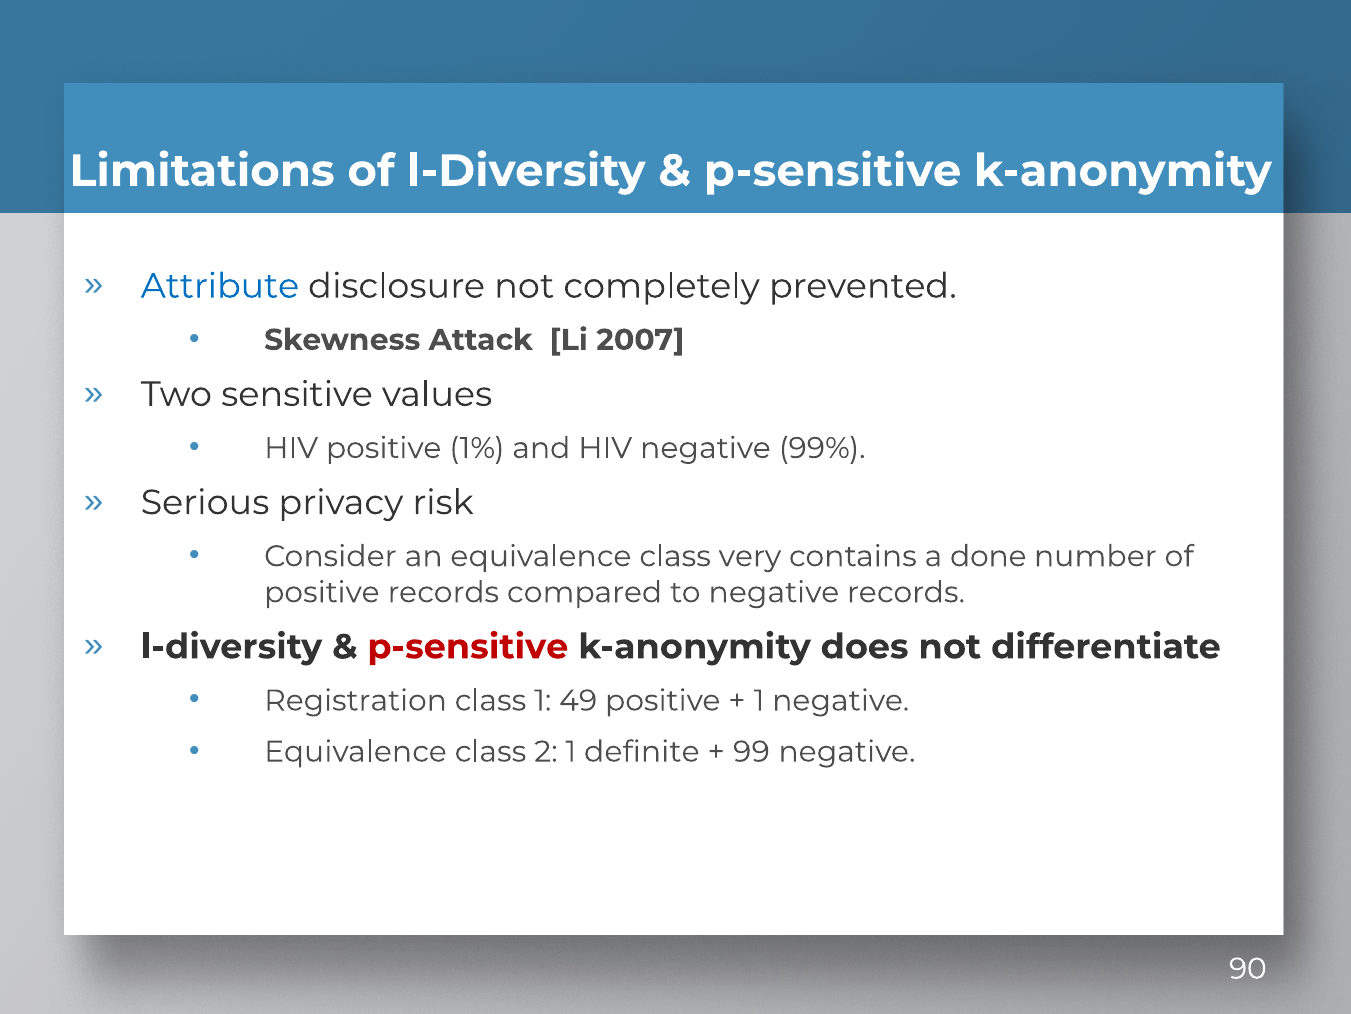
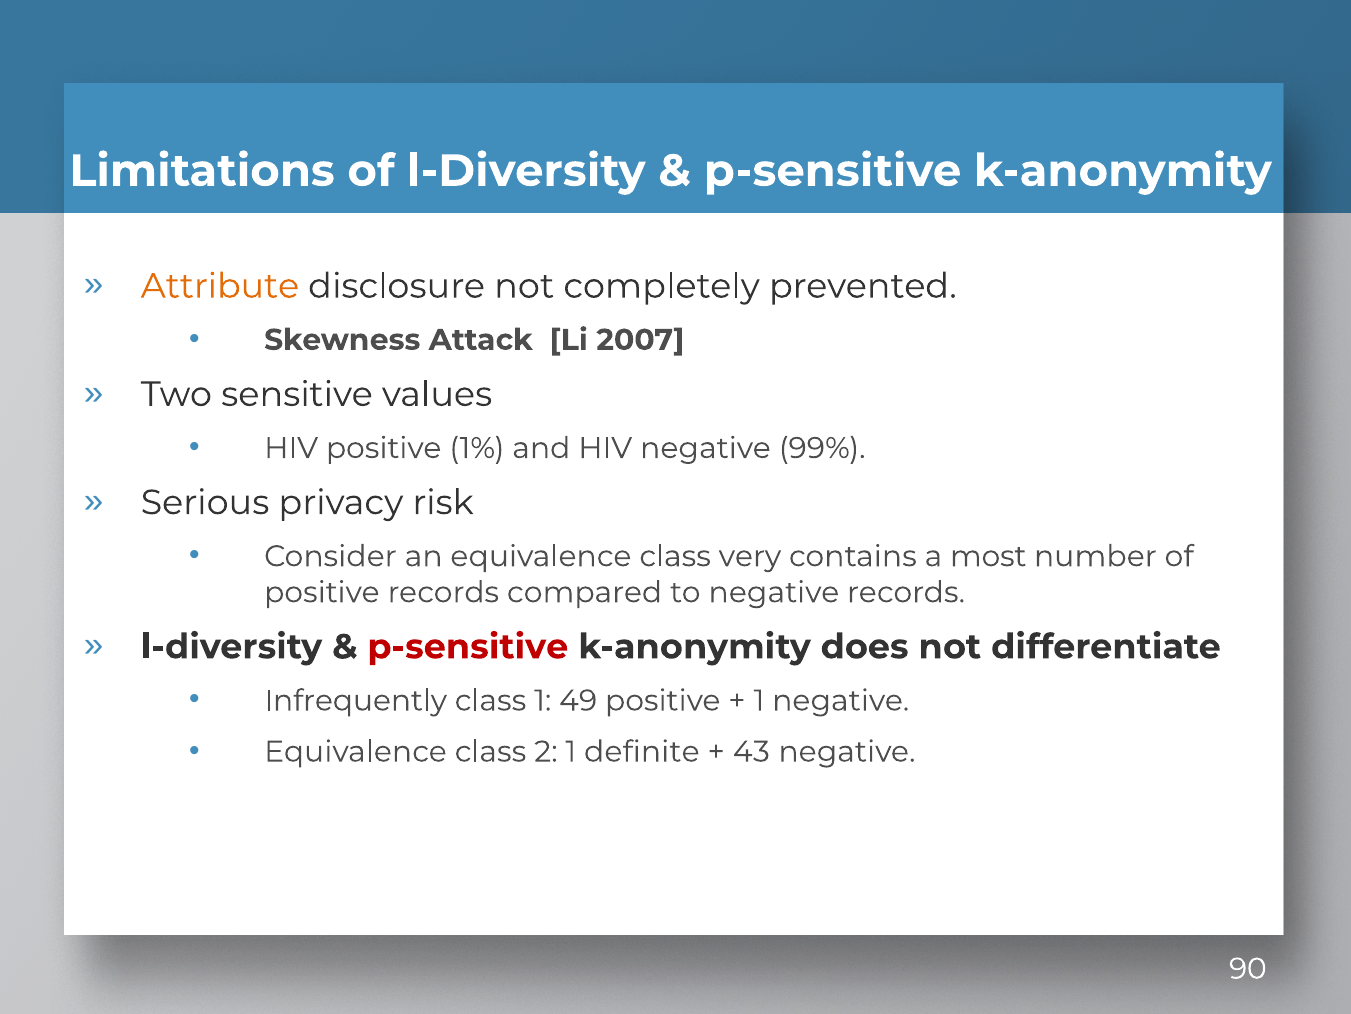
Attribute colour: blue -> orange
done: done -> most
Registration: Registration -> Infrequently
99: 99 -> 43
